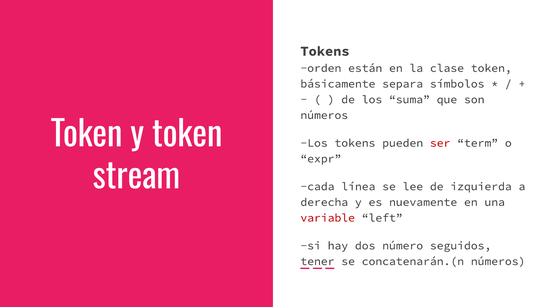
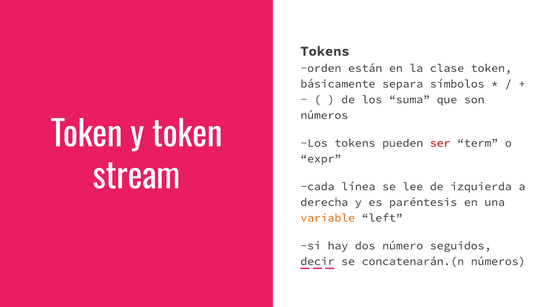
nuevamente: nuevamente -> paréntesis
variable colour: red -> orange
tener: tener -> decir
